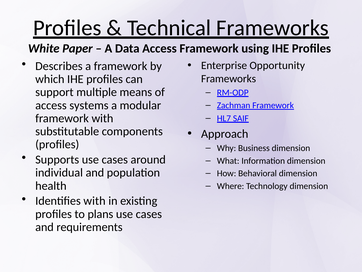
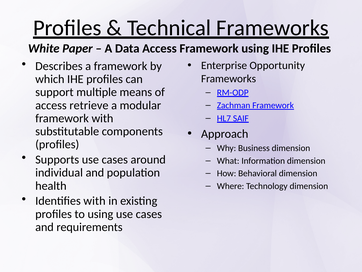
systems: systems -> retrieve
to plans: plans -> using
